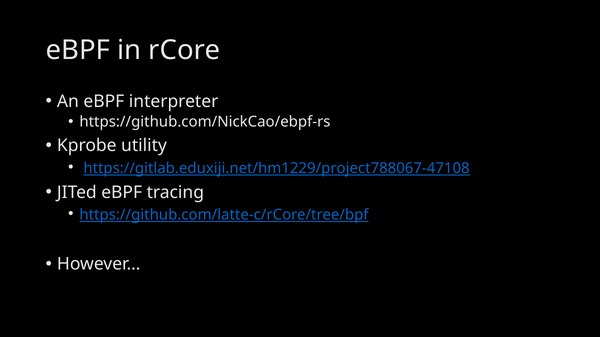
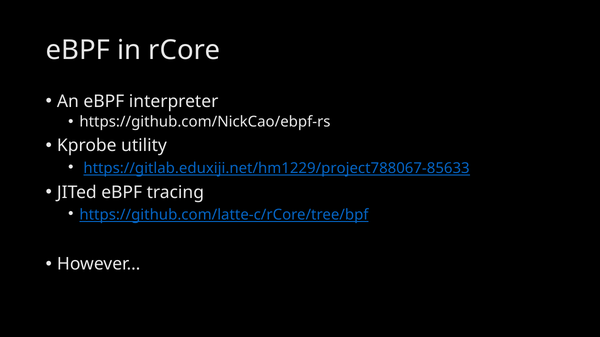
https://gitlab.eduxiji.net/hm1229/project788067-47108: https://gitlab.eduxiji.net/hm1229/project788067-47108 -> https://gitlab.eduxiji.net/hm1229/project788067-85633
